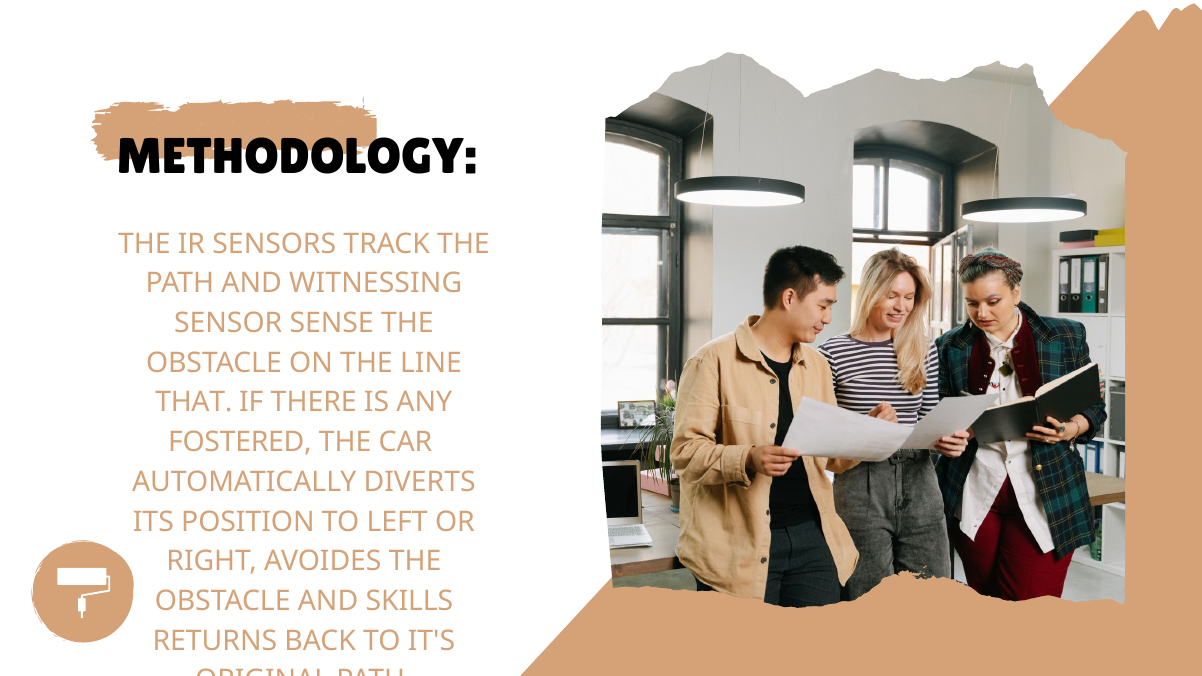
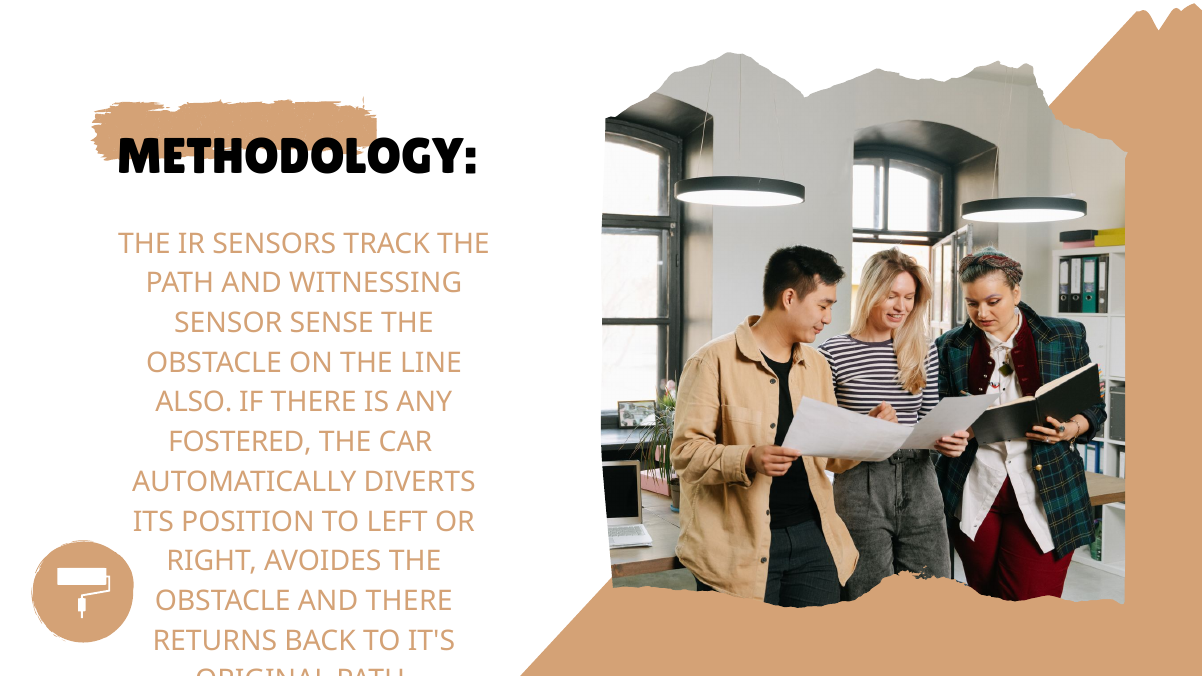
THAT: THAT -> ALSO
AND SKILLS: SKILLS -> THERE
